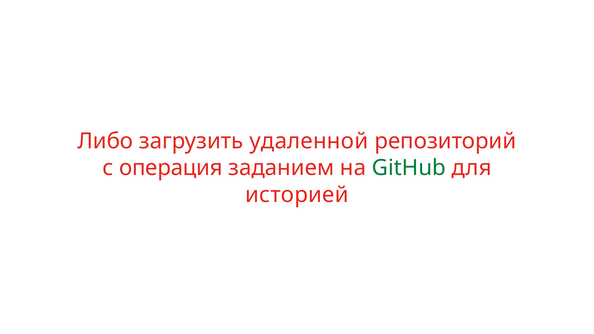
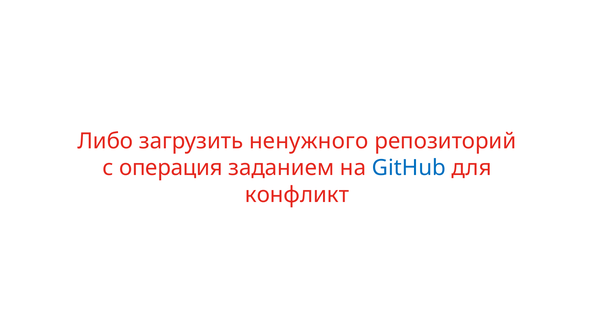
удаленной: удаленной -> ненужного
GitHub colour: green -> blue
историей: историей -> конфликт
